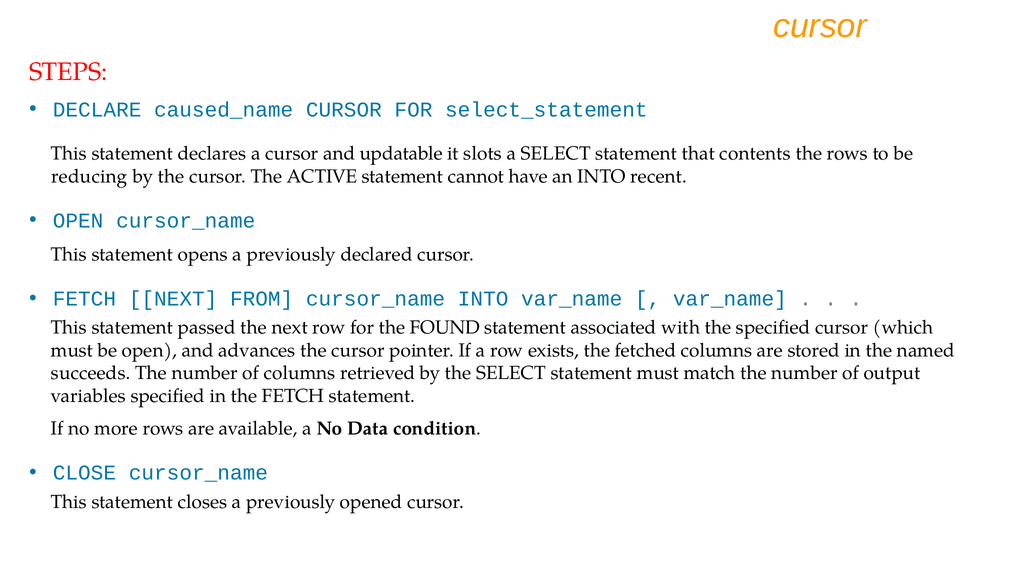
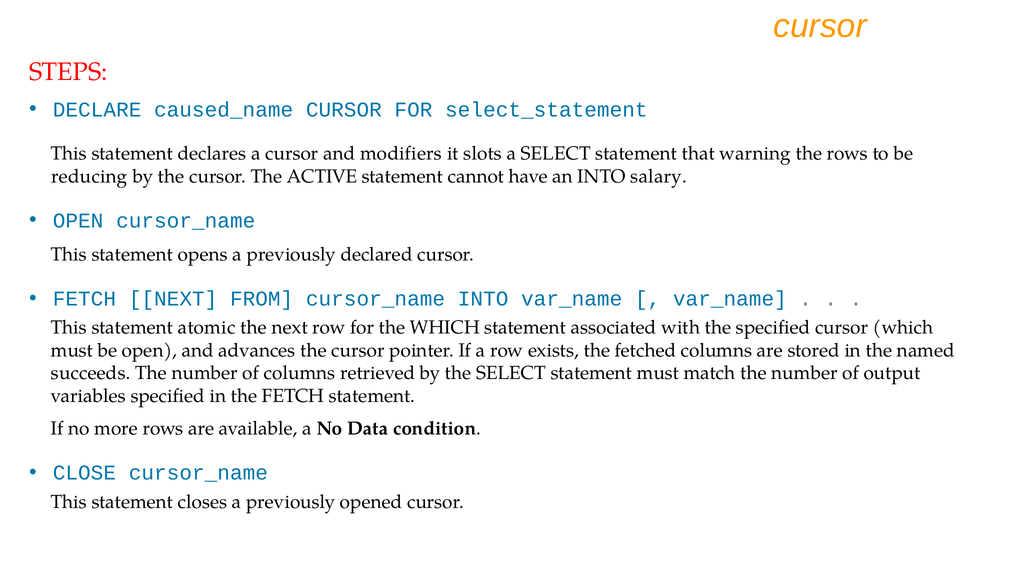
updatable: updatable -> modifiers
contents: contents -> warning
recent: recent -> salary
passed: passed -> atomic
the FOUND: FOUND -> WHICH
